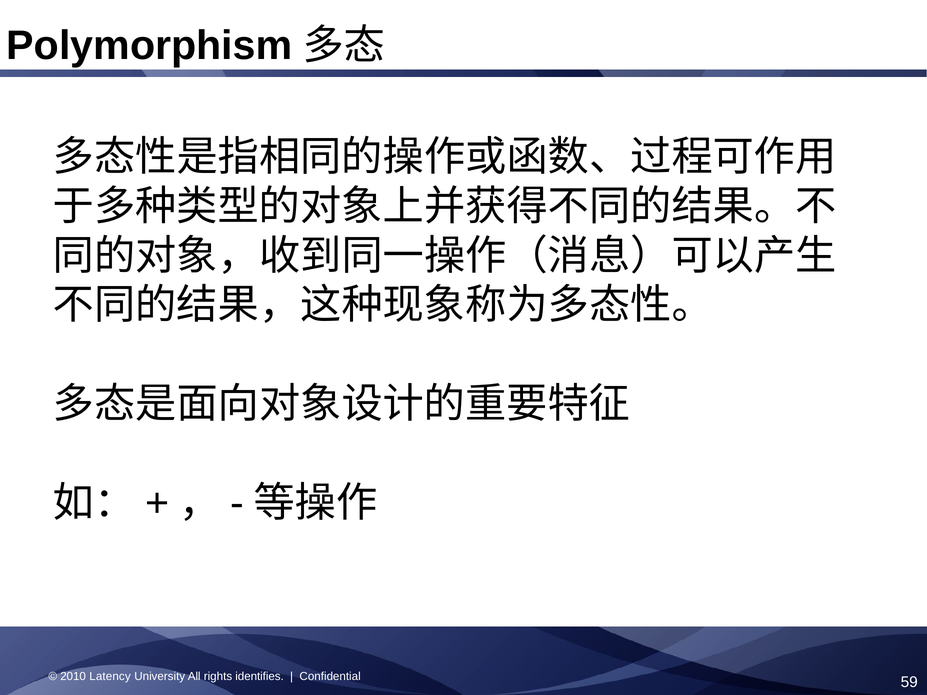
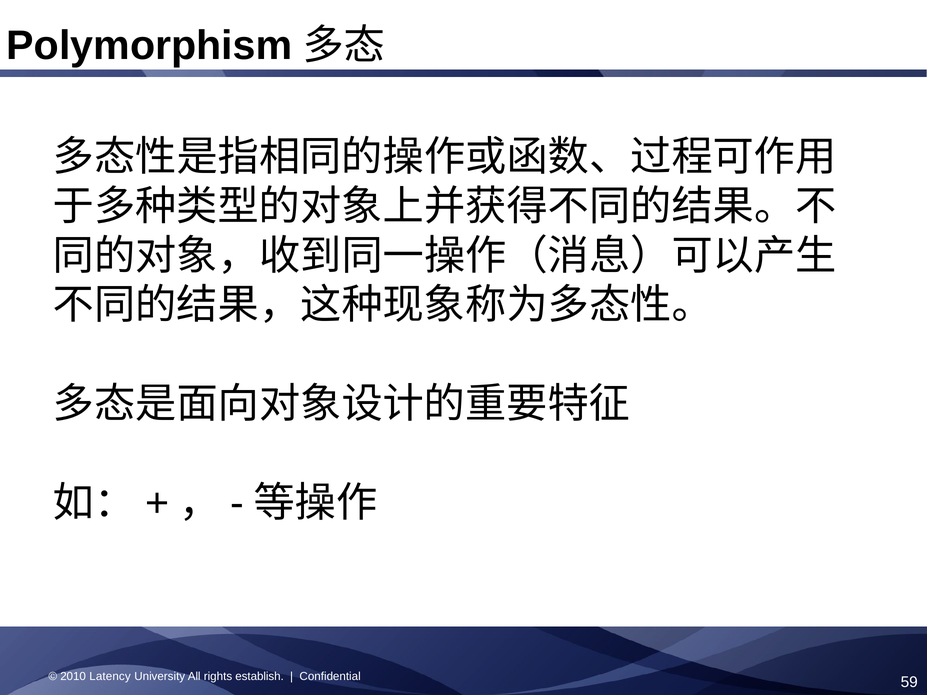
identifies: identifies -> establish
